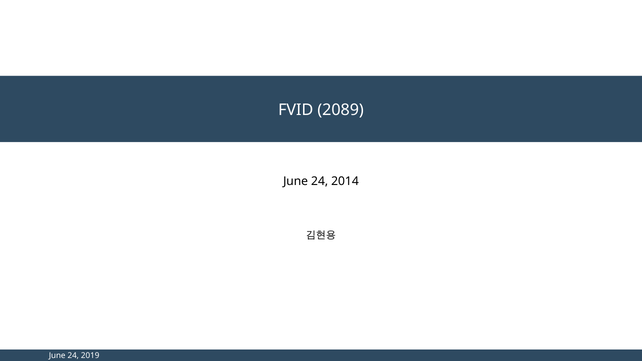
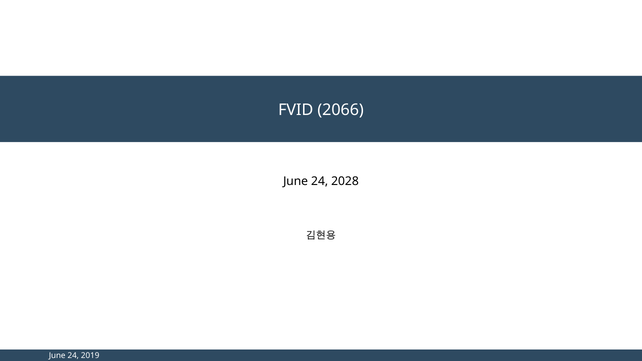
2089: 2089 -> 2066
2014: 2014 -> 2028
